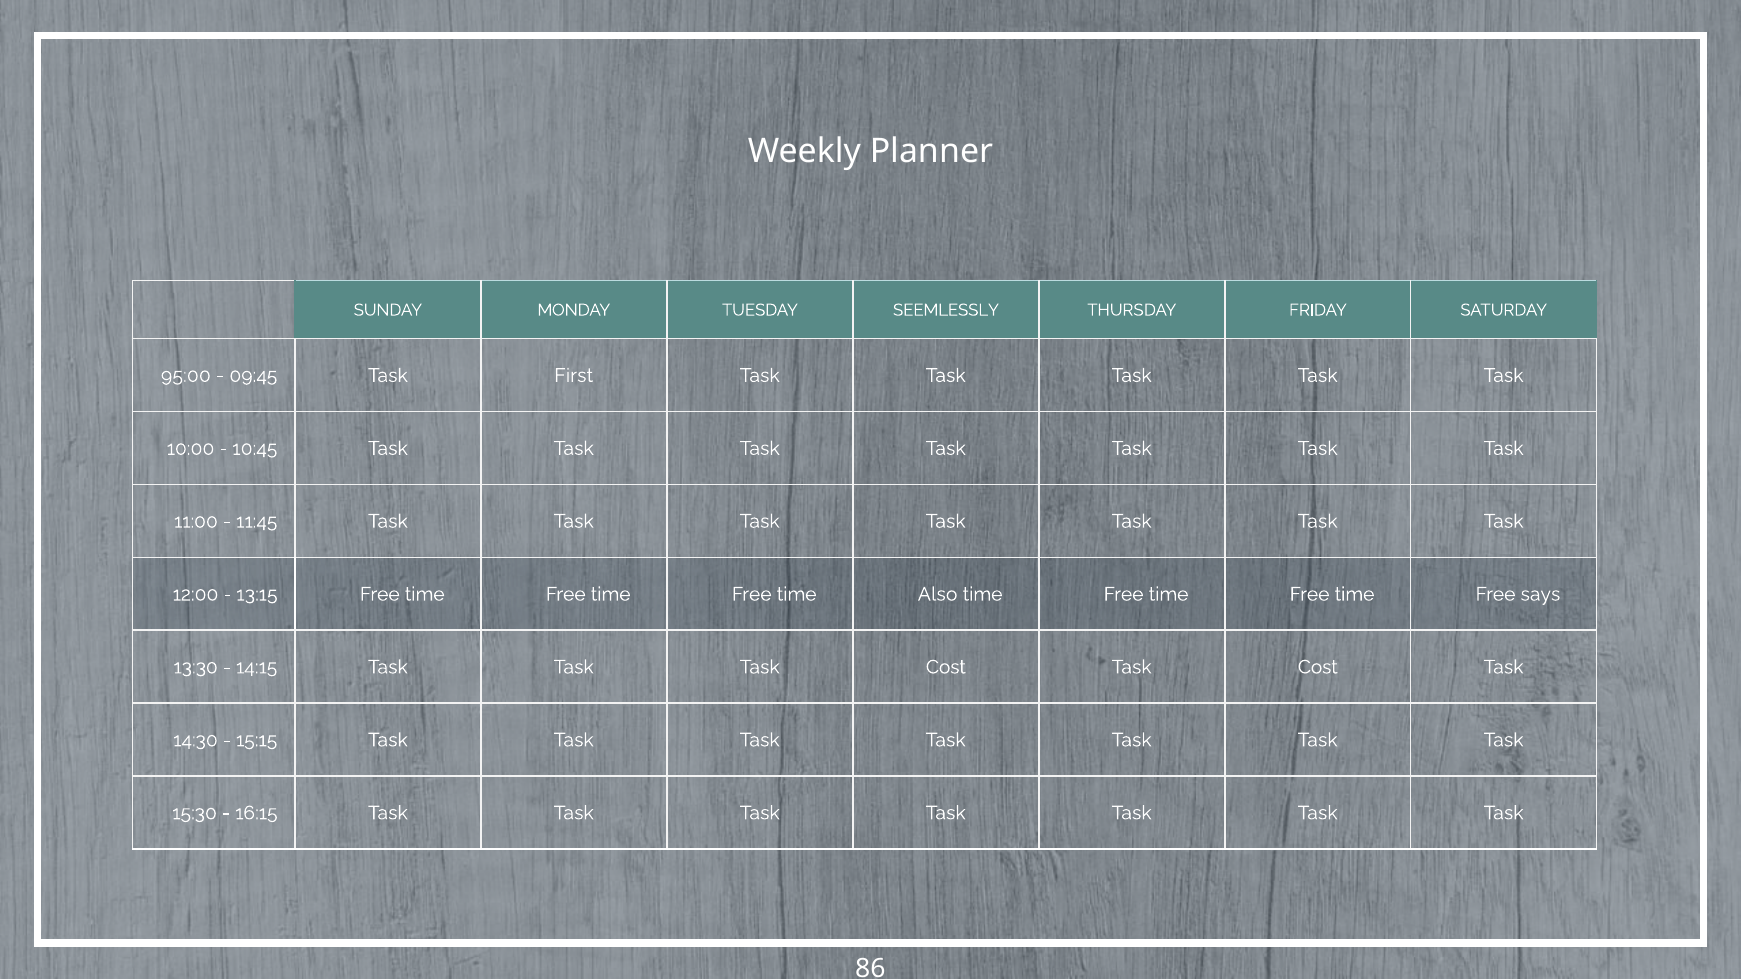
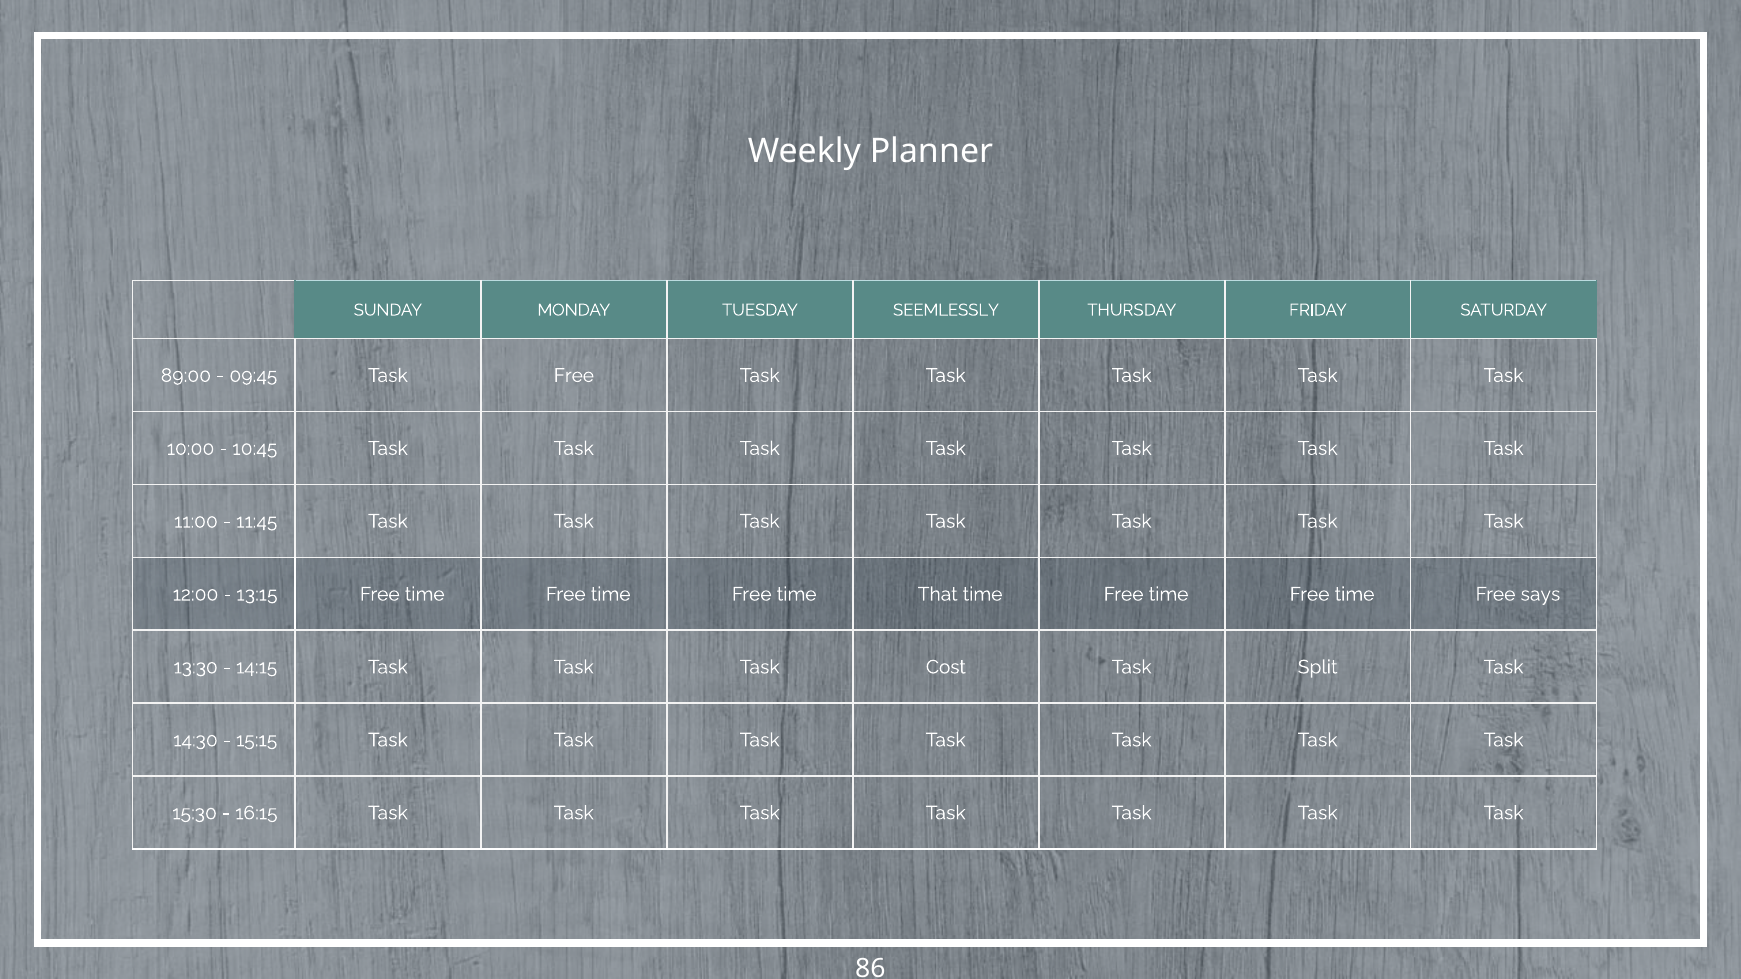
95:00: 95:00 -> 89:00
Task First: First -> Free
Also: Also -> That
Cost at (1318, 667): Cost -> Split
